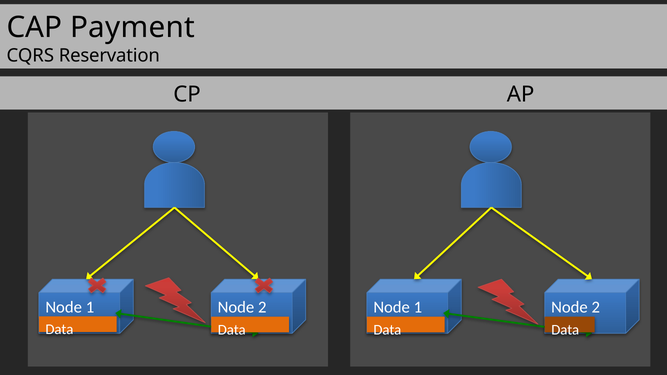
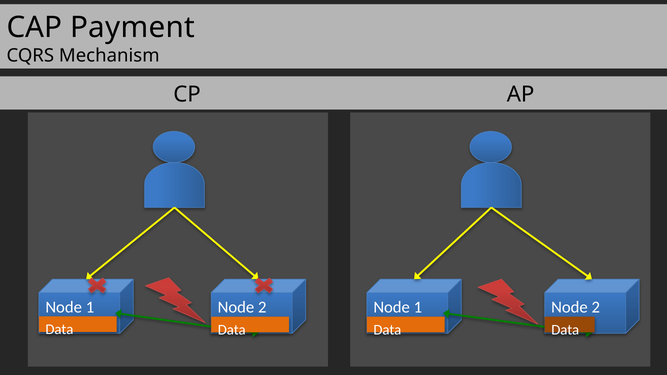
Reservation: Reservation -> Mechanism
